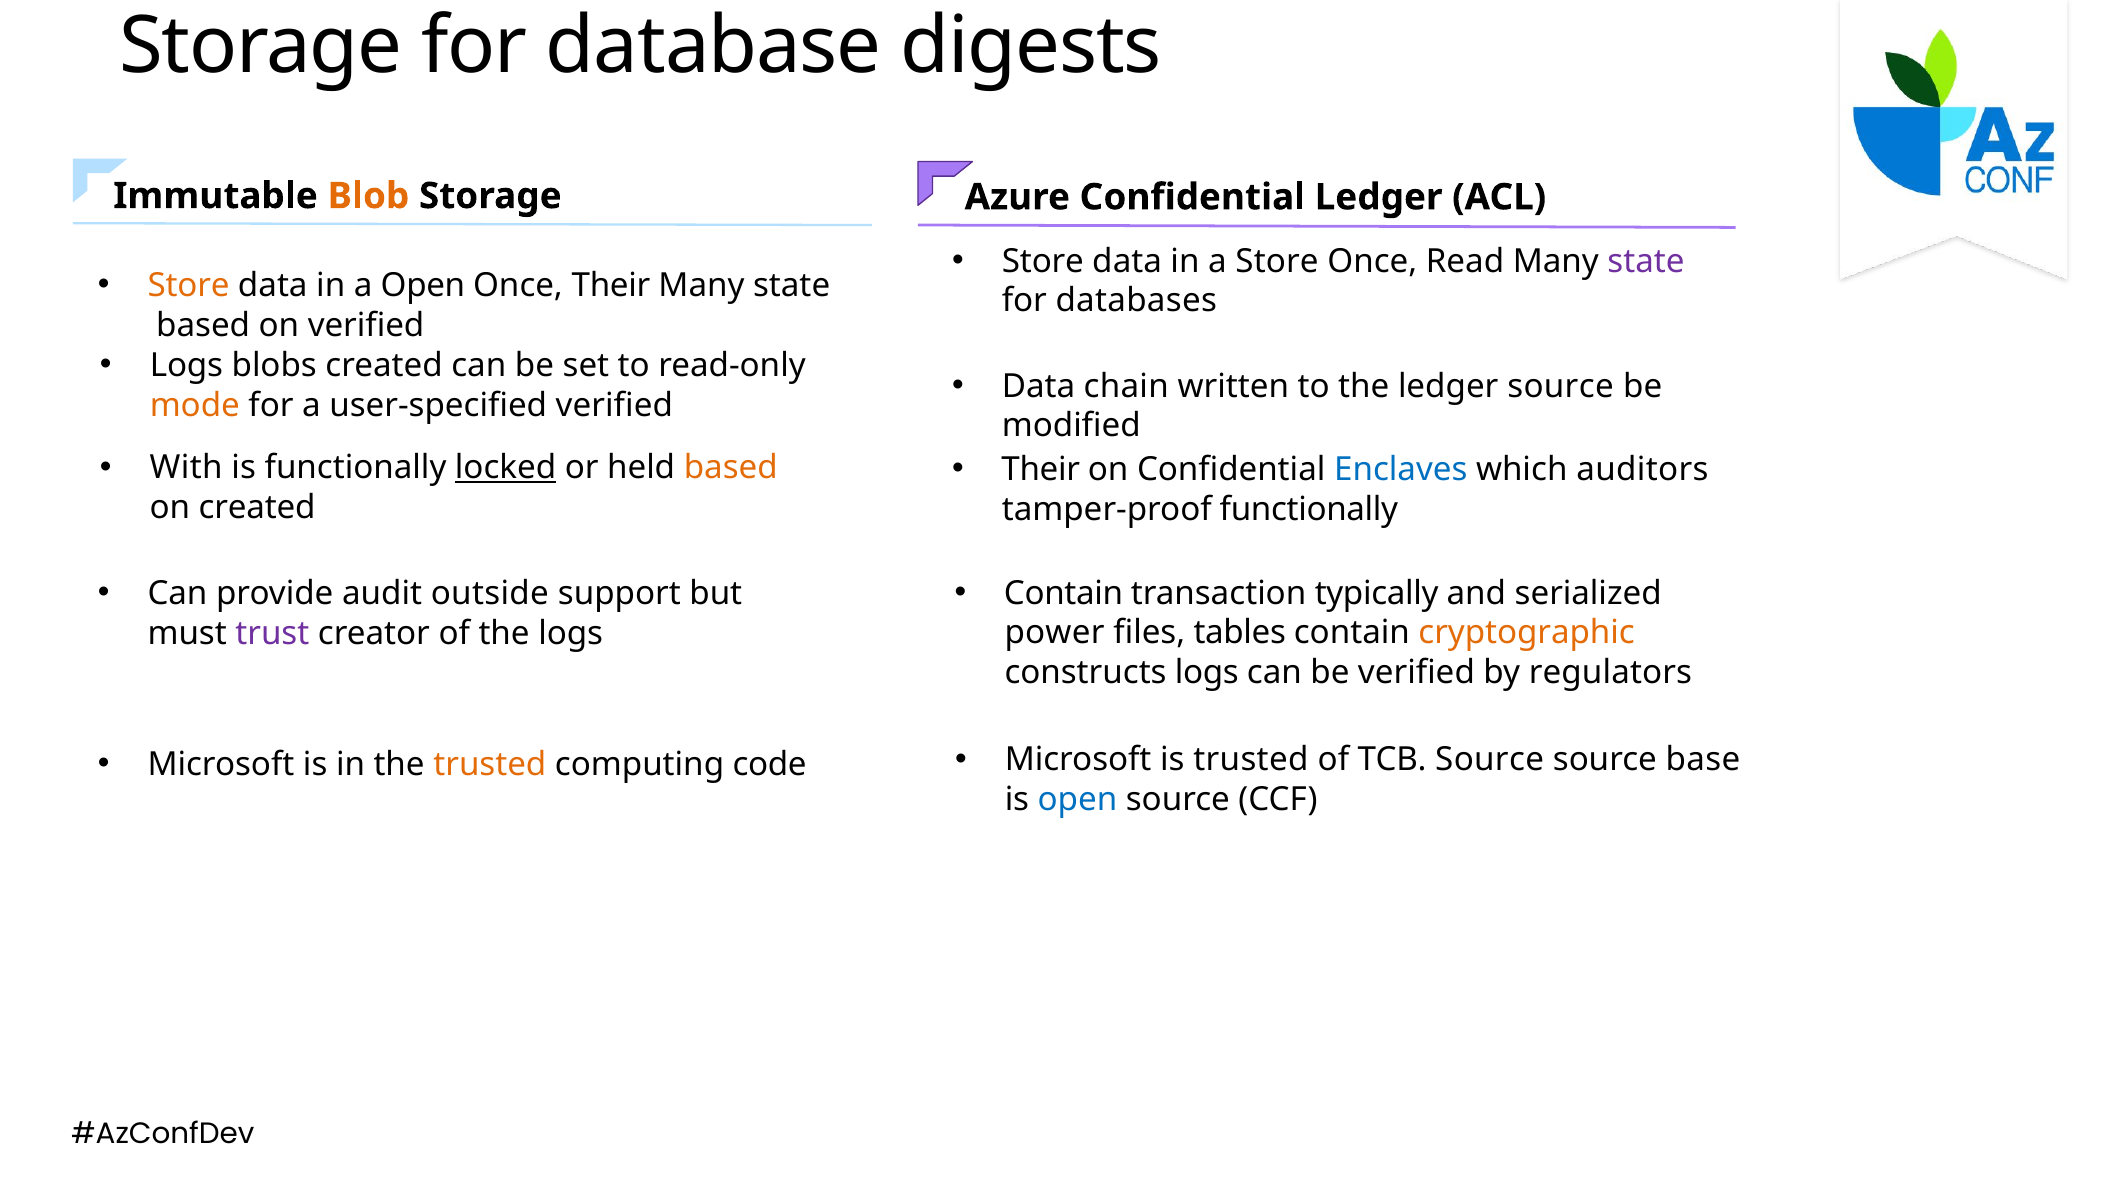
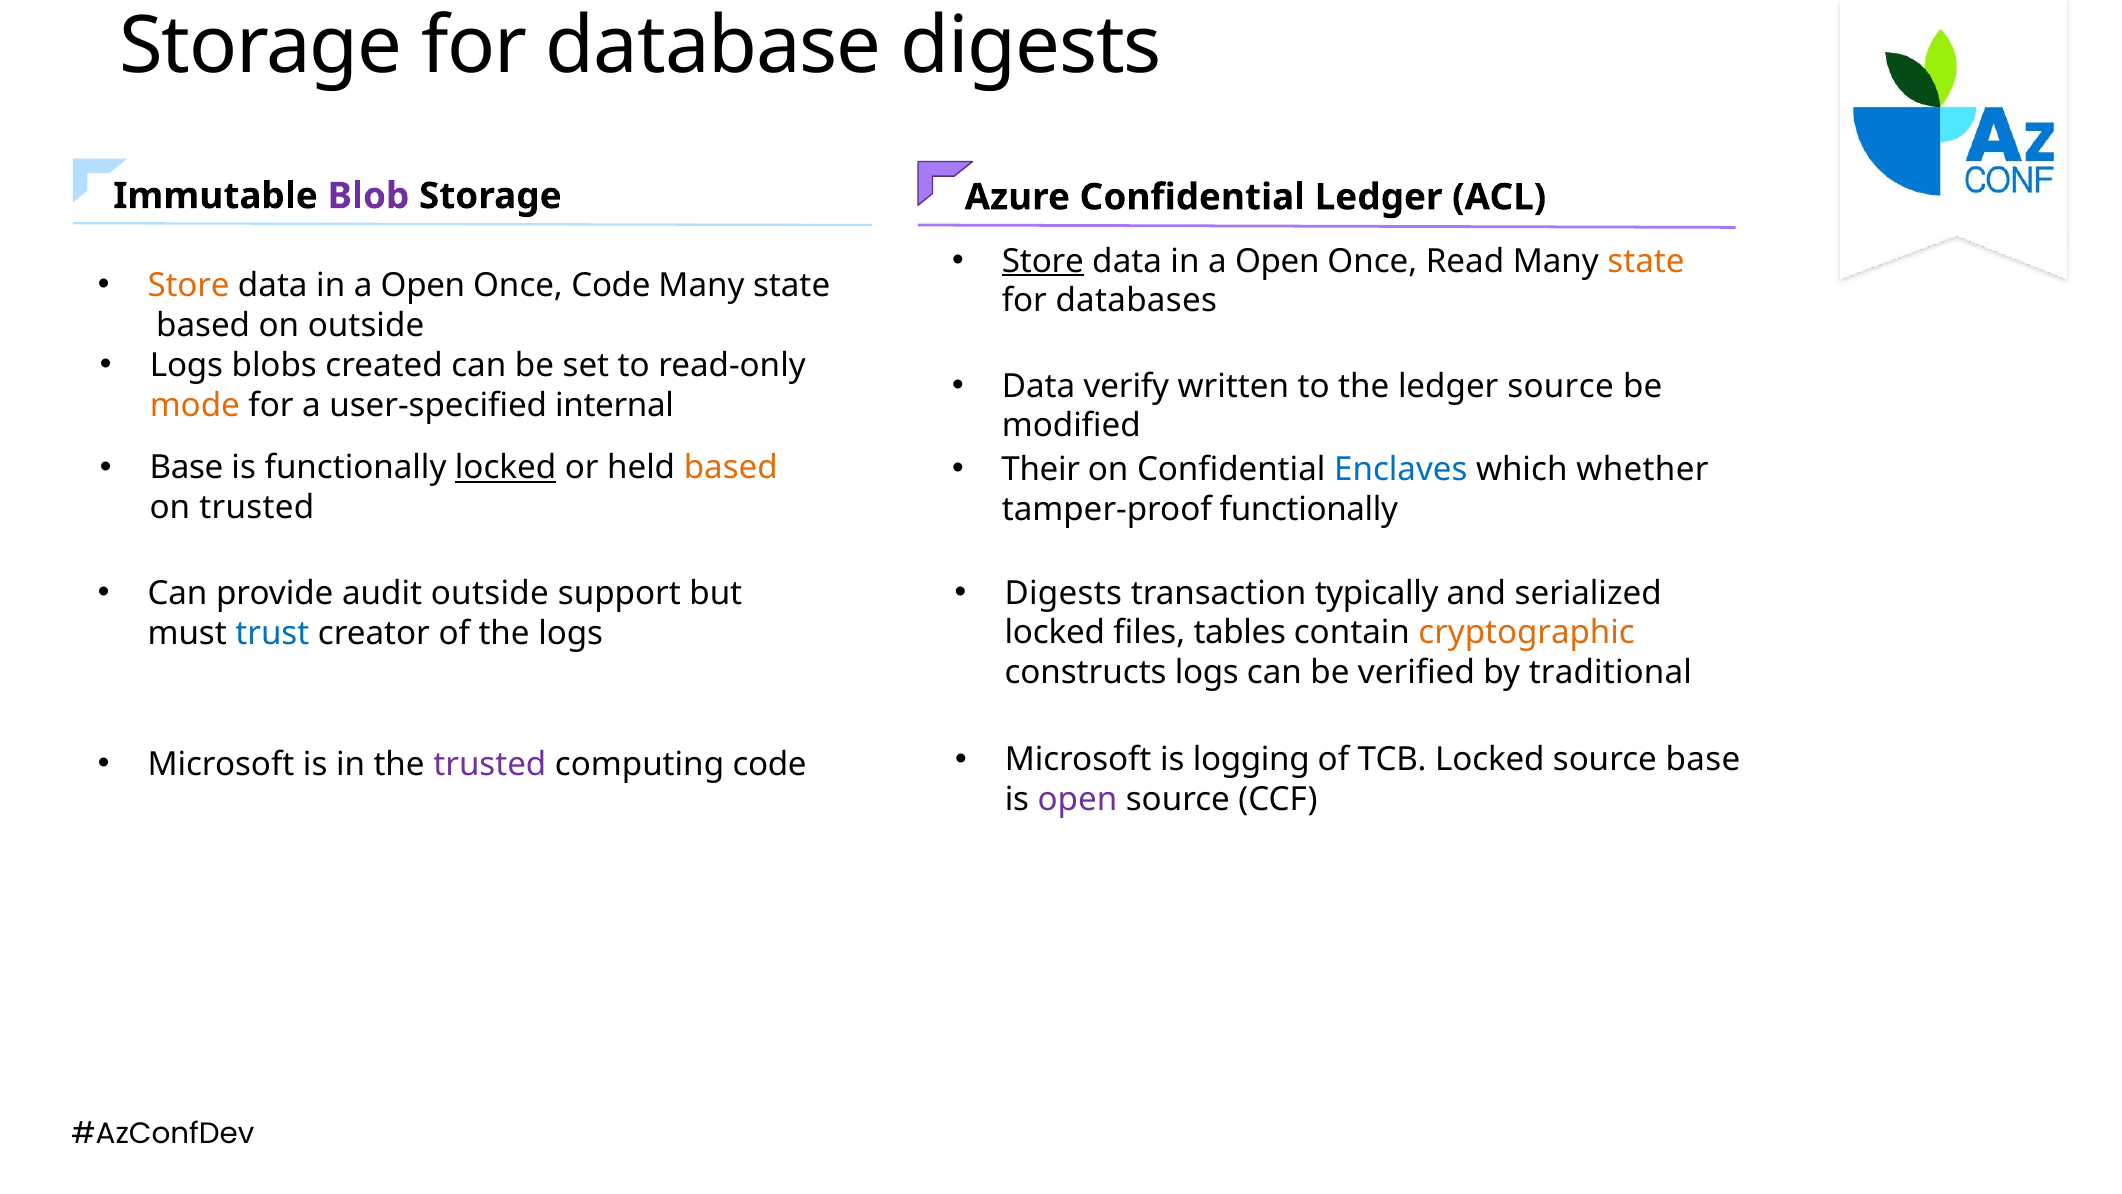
Blob colour: orange -> purple
Store at (1043, 261) underline: none -> present
Store at (1277, 261): Store -> Open
state at (1646, 261) colour: purple -> orange
Once Their: Their -> Code
on verified: verified -> outside
chain: chain -> verify
user-specified verified: verified -> internal
With at (186, 468): With -> Base
auditors: auditors -> whether
on created: created -> trusted
Contain at (1064, 593): Contain -> Digests
power at (1054, 633): power -> locked
trust colour: purple -> blue
regulators: regulators -> traditional
is trusted: trusted -> logging
TCB Source: Source -> Locked
trusted at (490, 764) colour: orange -> purple
open at (1078, 800) colour: blue -> purple
